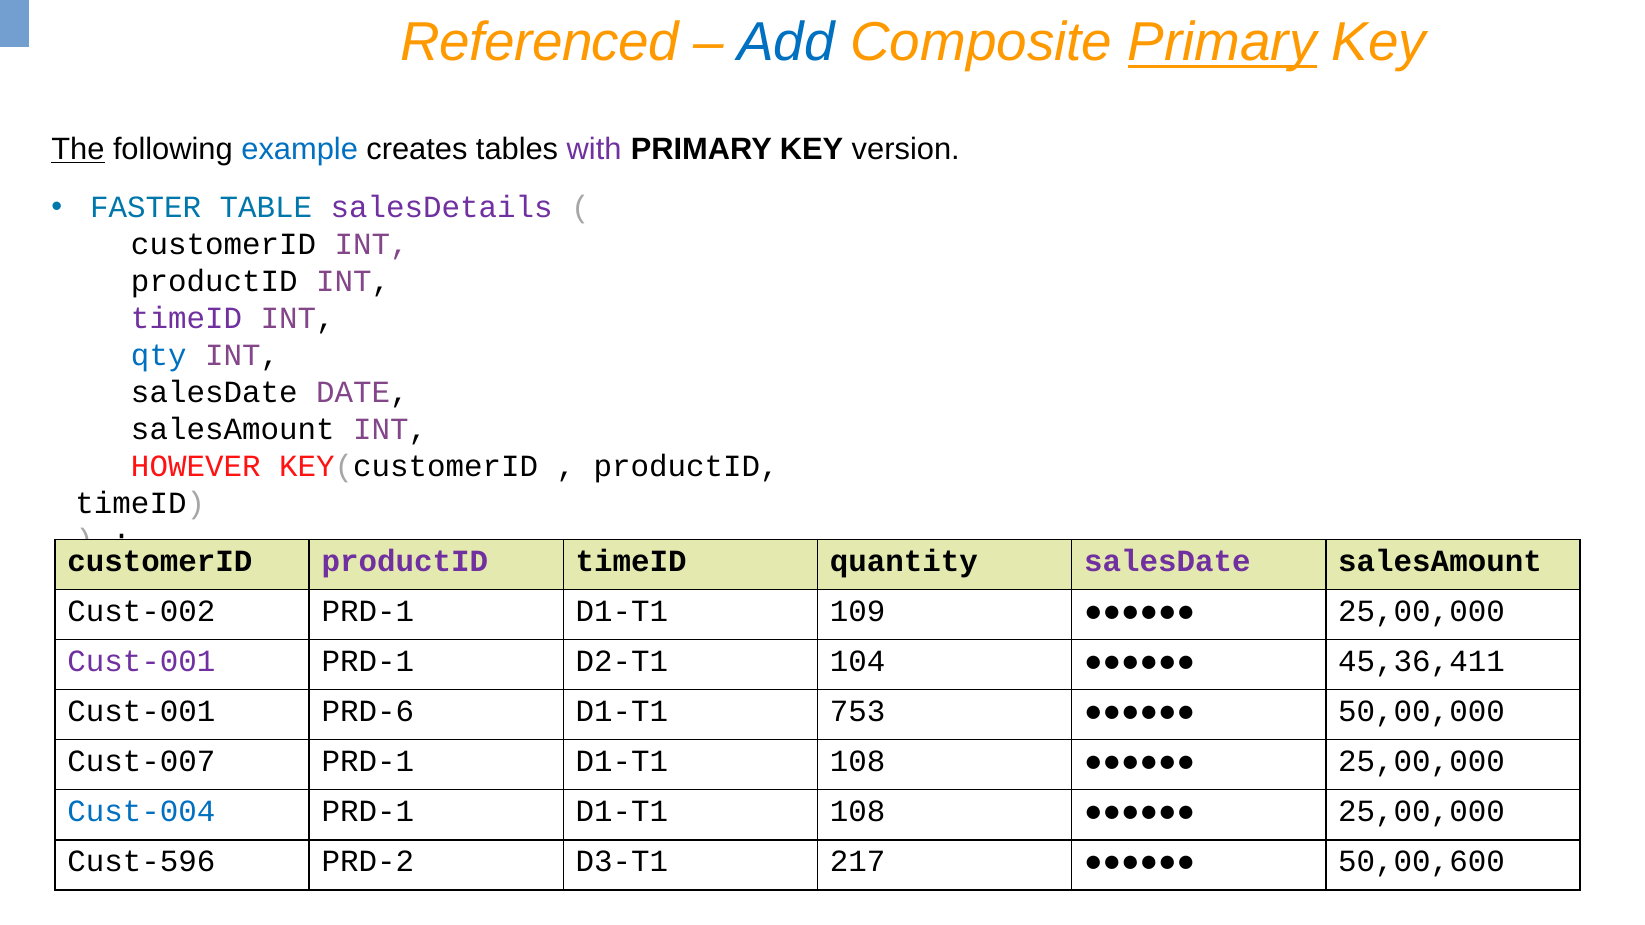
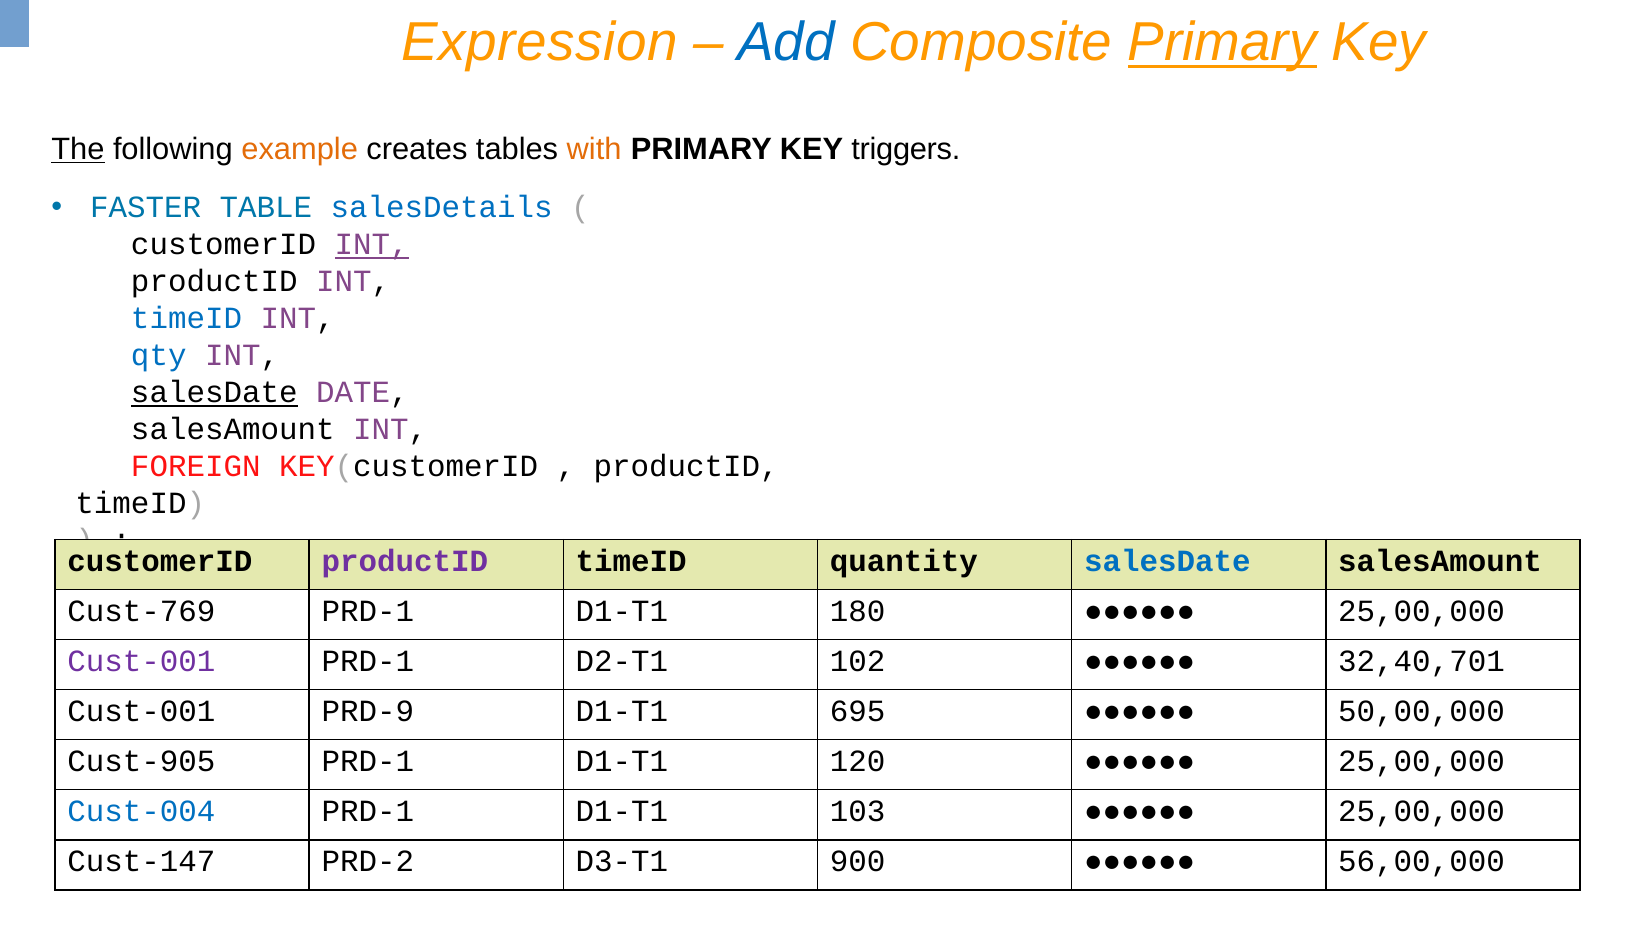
Referenced: Referenced -> Expression
example colour: blue -> orange
with colour: purple -> orange
version: version -> triggers
salesDetails colour: purple -> blue
INT at (372, 245) underline: none -> present
timeID at (187, 319) colour: purple -> blue
salesDate at (214, 393) underline: none -> present
HOWEVER: HOWEVER -> FOREIGN
salesDate at (1167, 562) colour: purple -> blue
Cust-002: Cust-002 -> Cust-769
109: 109 -> 180
104: 104 -> 102
45,36,411: 45,36,411 -> 32,40,701
PRD-6: PRD-6 -> PRD-9
753: 753 -> 695
Cust-007: Cust-007 -> Cust-905
108 at (858, 762): 108 -> 120
108 at (858, 812): 108 -> 103
Cust-596: Cust-596 -> Cust-147
217: 217 -> 900
50,00,600: 50,00,600 -> 56,00,000
